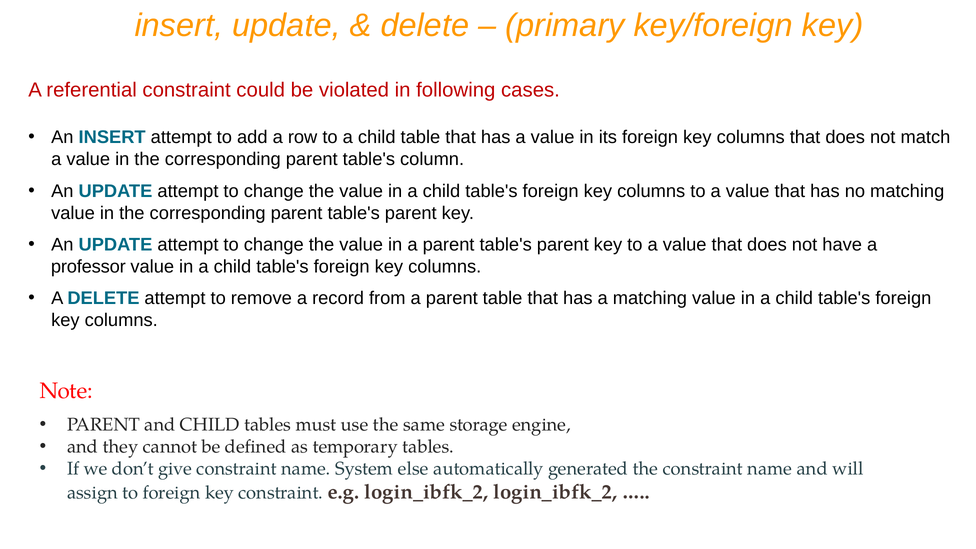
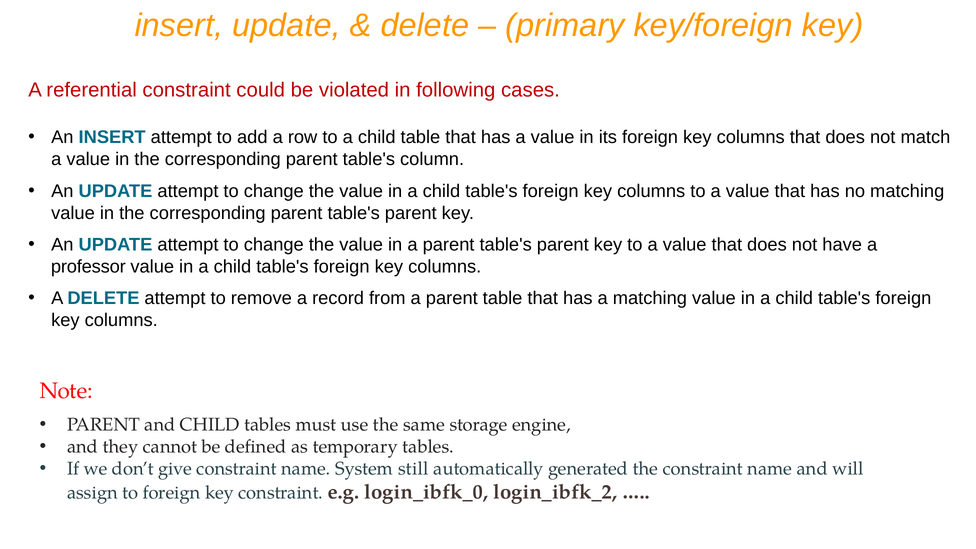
else: else -> still
e.g login_ibfk_2: login_ibfk_2 -> login_ibfk_0
